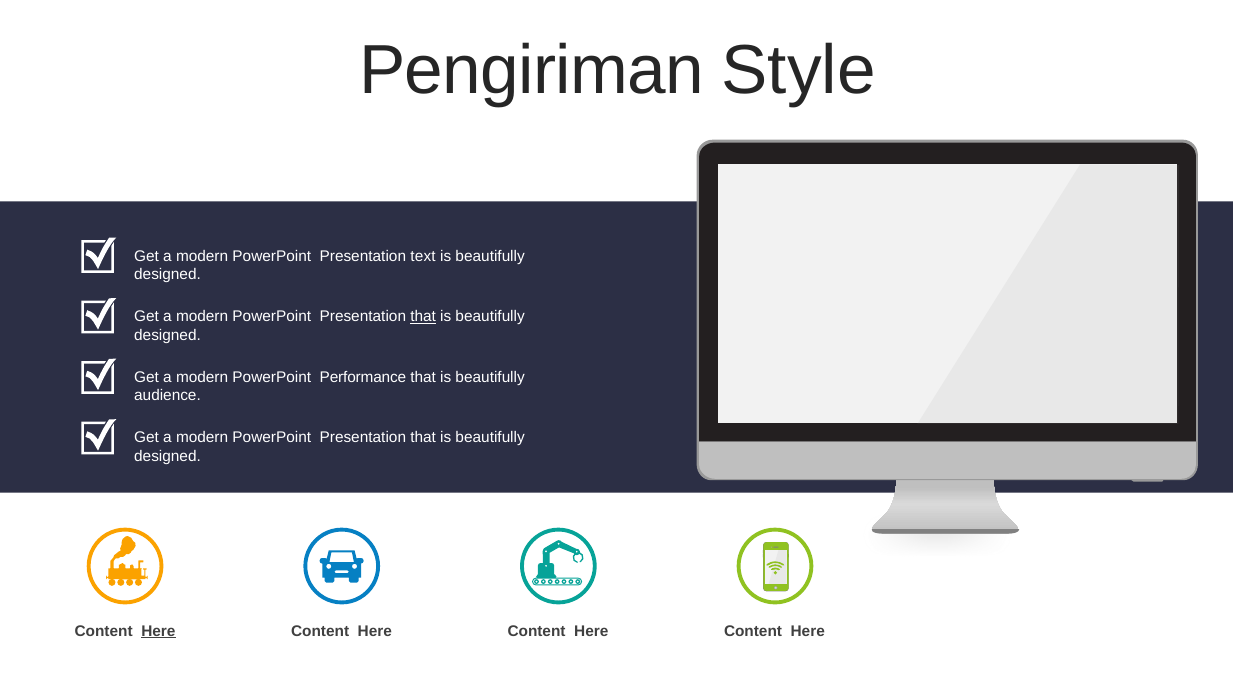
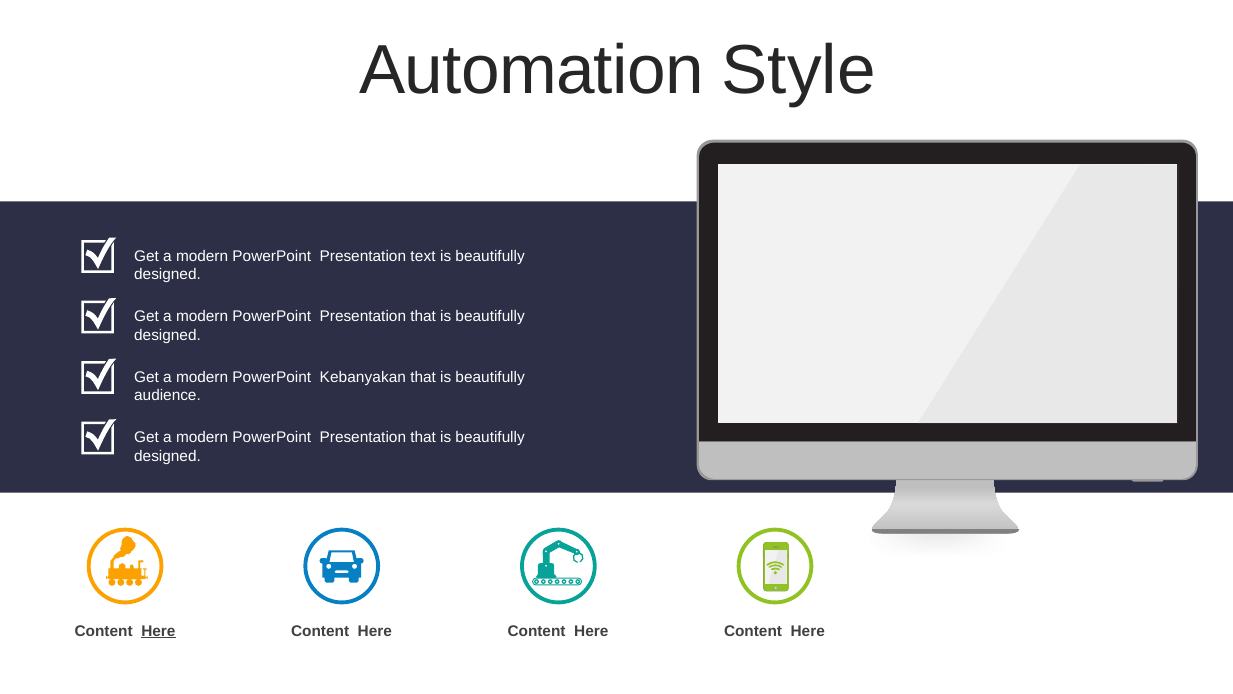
Pengiriman: Pengiriman -> Automation
that at (423, 316) underline: present -> none
Performance: Performance -> Kebanyakan
